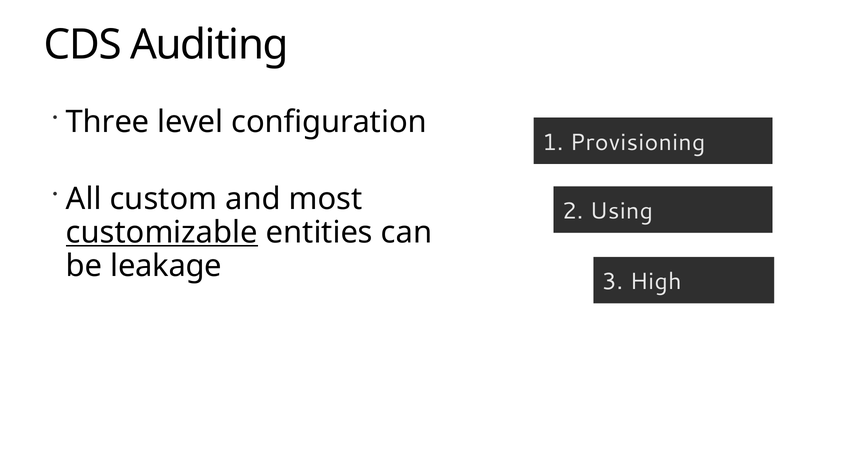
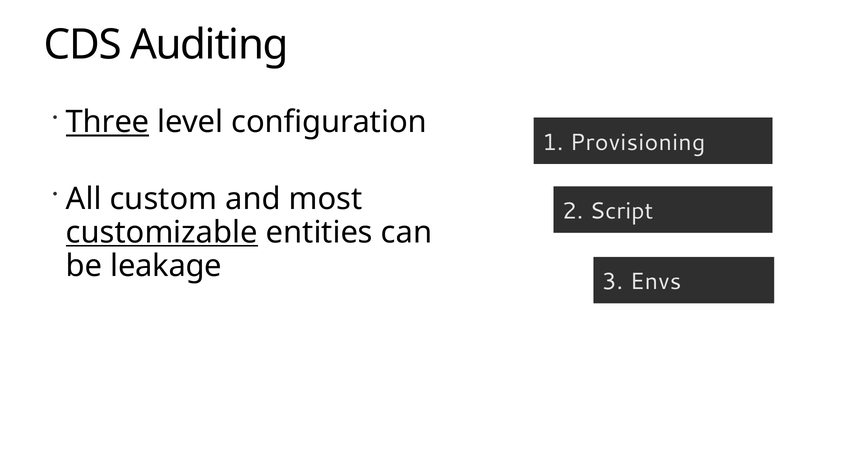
Three underline: none -> present
Using: Using -> Script
High: High -> Envs
